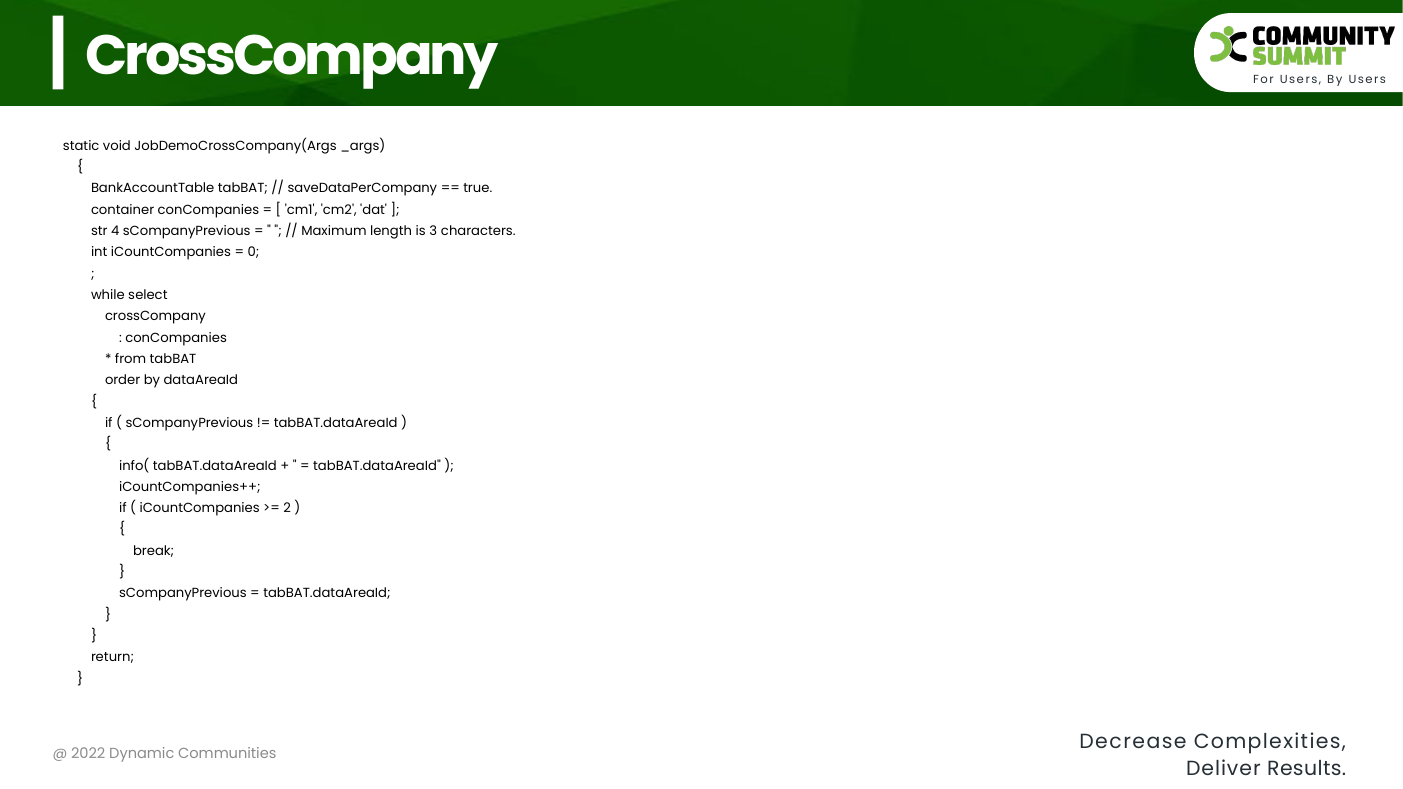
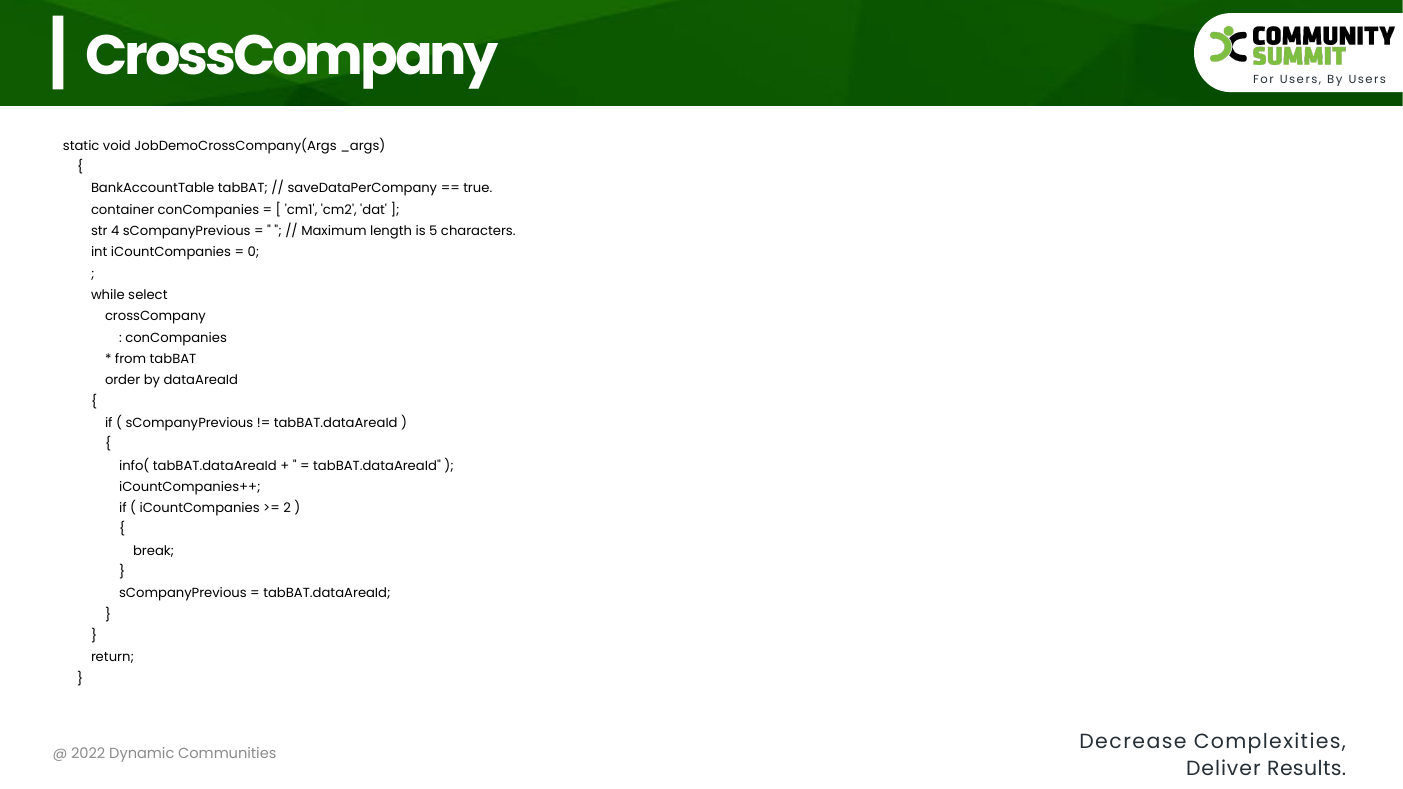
3: 3 -> 5
